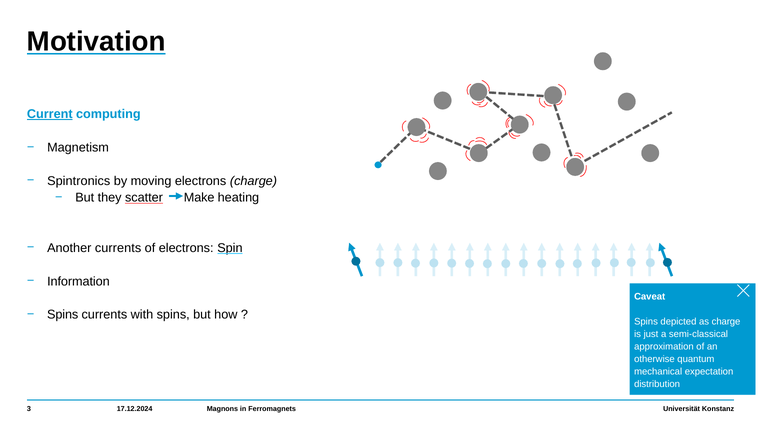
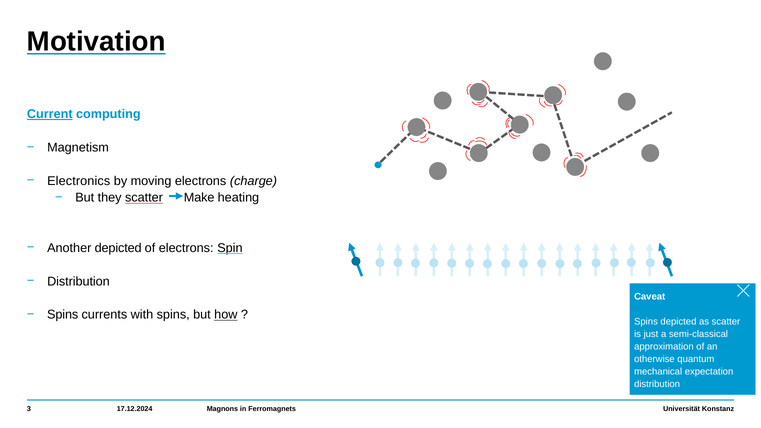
Spintronics: Spintronics -> Electronics
Another currents: currents -> depicted
Information at (78, 281): Information -> Distribution
how underline: none -> present
as charge: charge -> scatter
